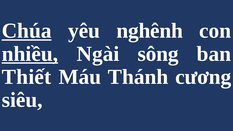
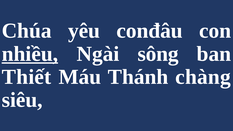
Chúa underline: present -> none
nghênh: nghênh -> conđâu
cương: cương -> chàng
